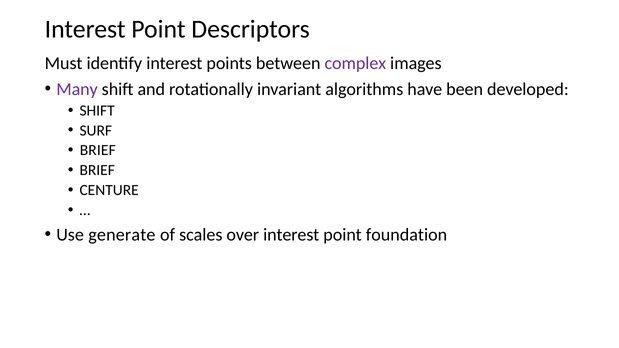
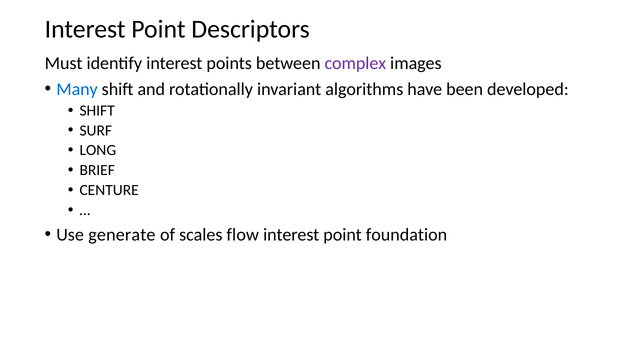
Many colour: purple -> blue
BRIEF at (98, 150): BRIEF -> LONG
over: over -> flow
